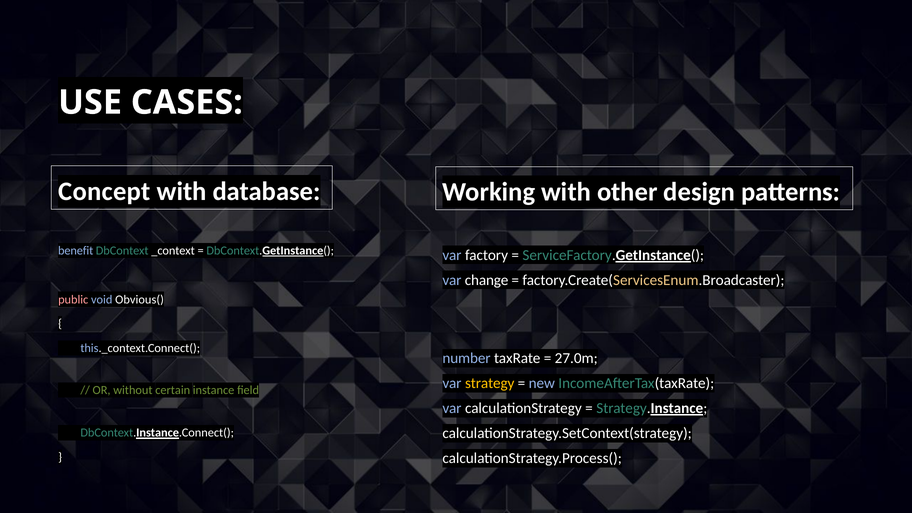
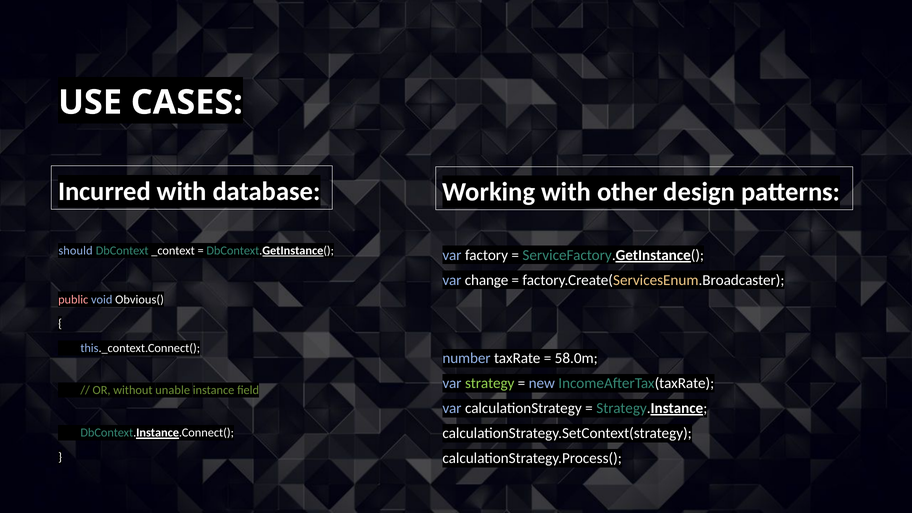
Concept: Concept -> Incurred
benefit: benefit -> should
27.0m: 27.0m -> 58.0m
strategy colour: yellow -> light green
certain: certain -> unable
